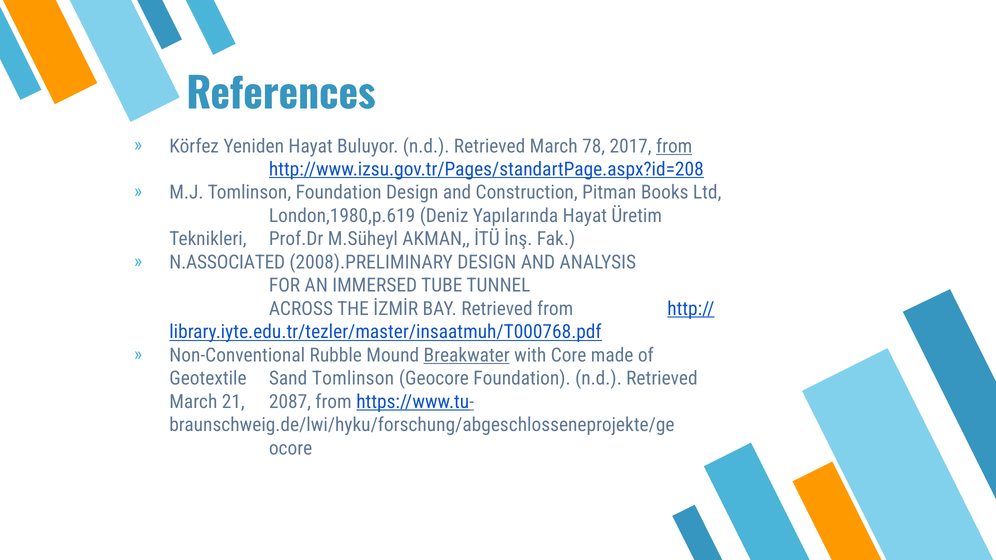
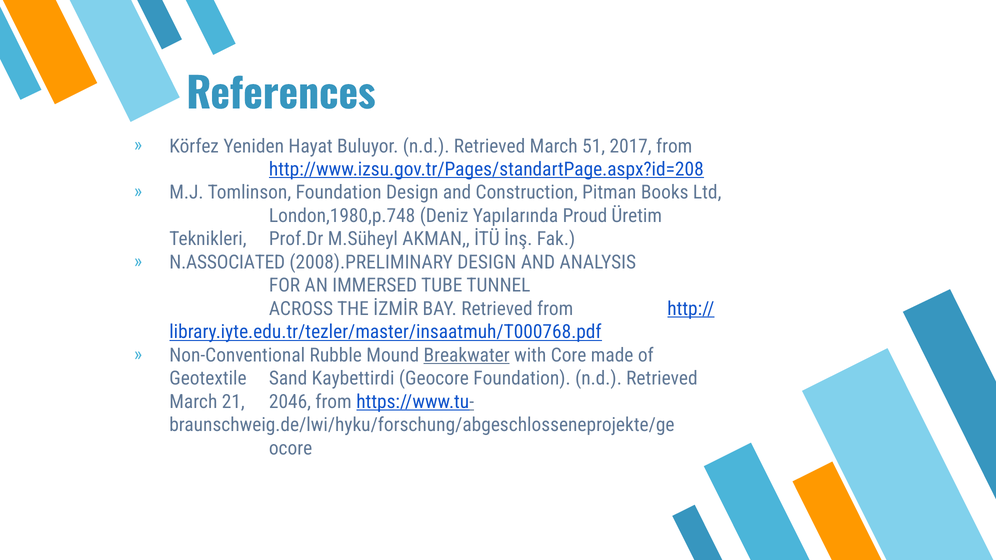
78: 78 -> 51
from at (674, 146) underline: present -> none
London,1980,p.619: London,1980,p.619 -> London,1980,p.748
Yapılarında Hayat: Hayat -> Proud
Sand Tomlinson: Tomlinson -> Kaybettirdi
2087: 2087 -> 2046
